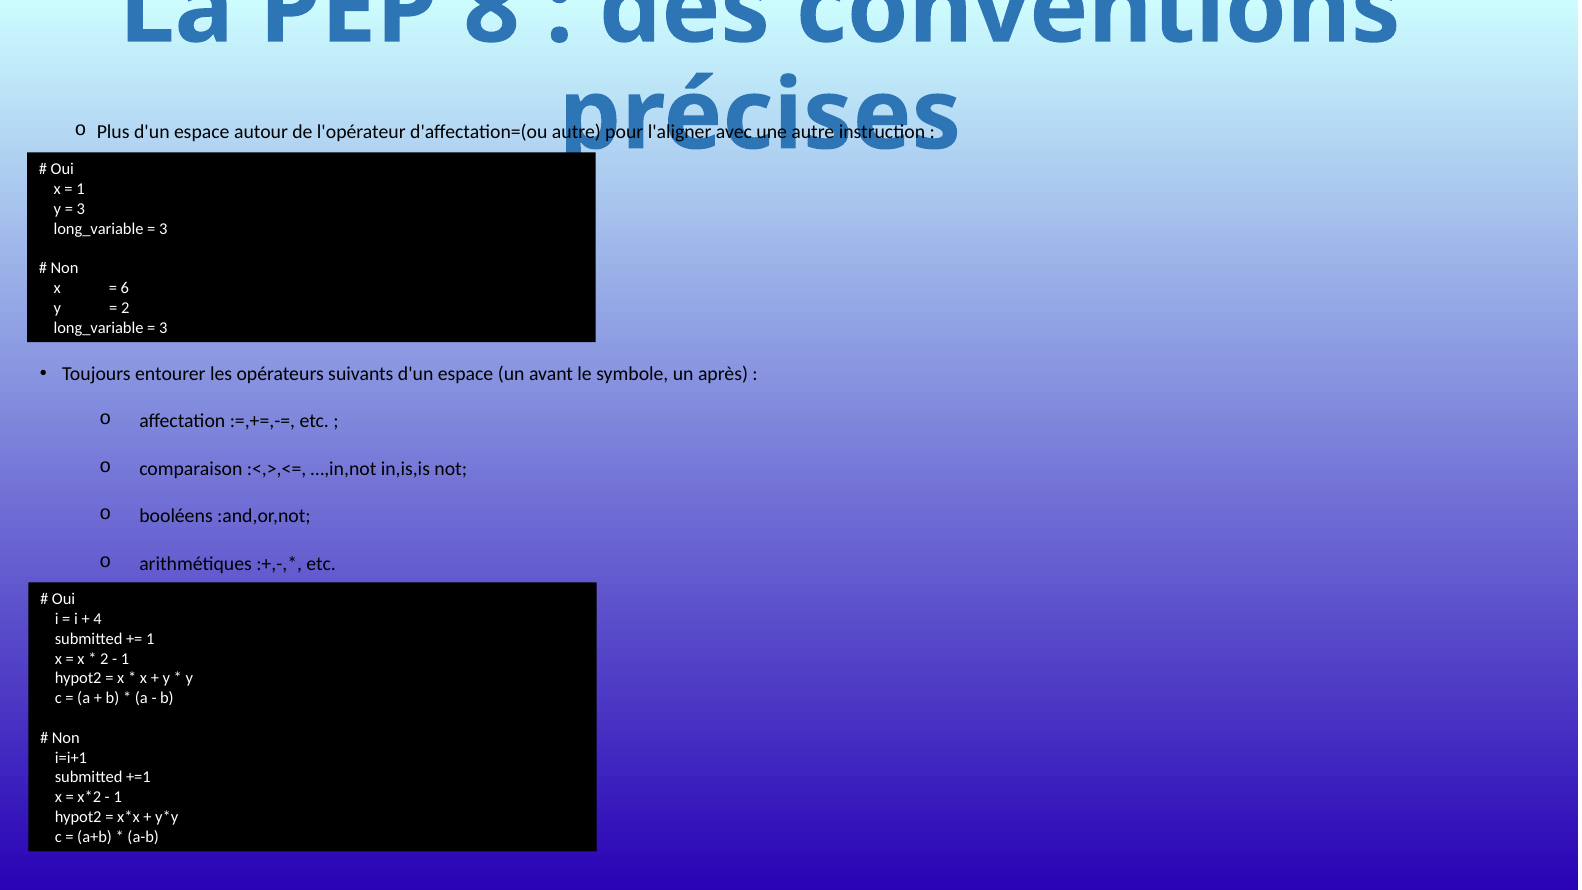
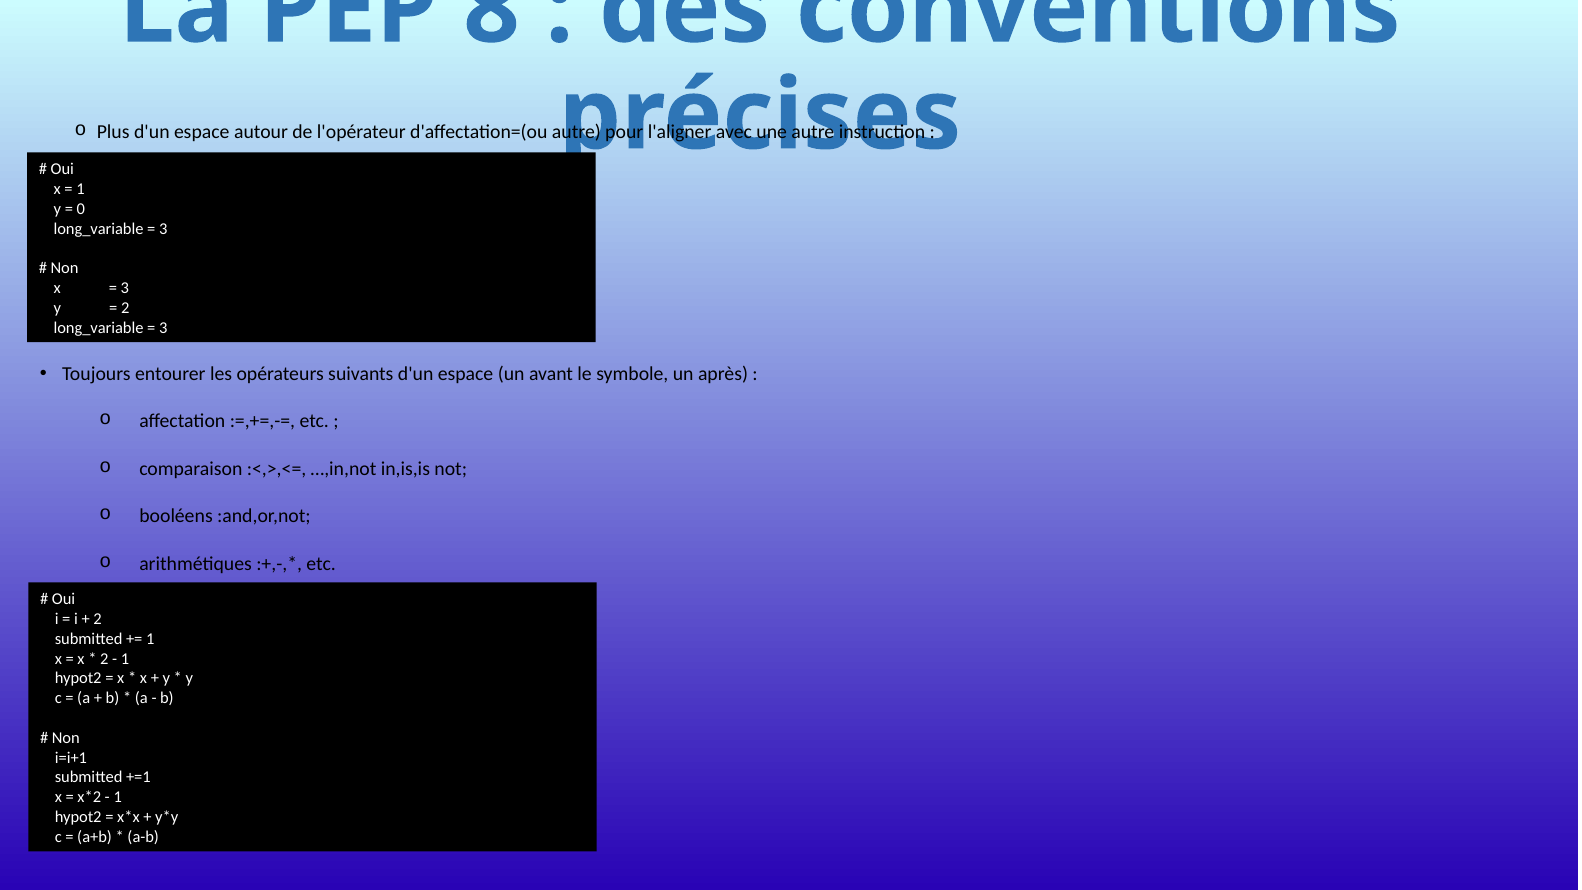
3 at (81, 209): 3 -> 0
6 at (125, 288): 6 -> 3
4 at (98, 619): 4 -> 2
